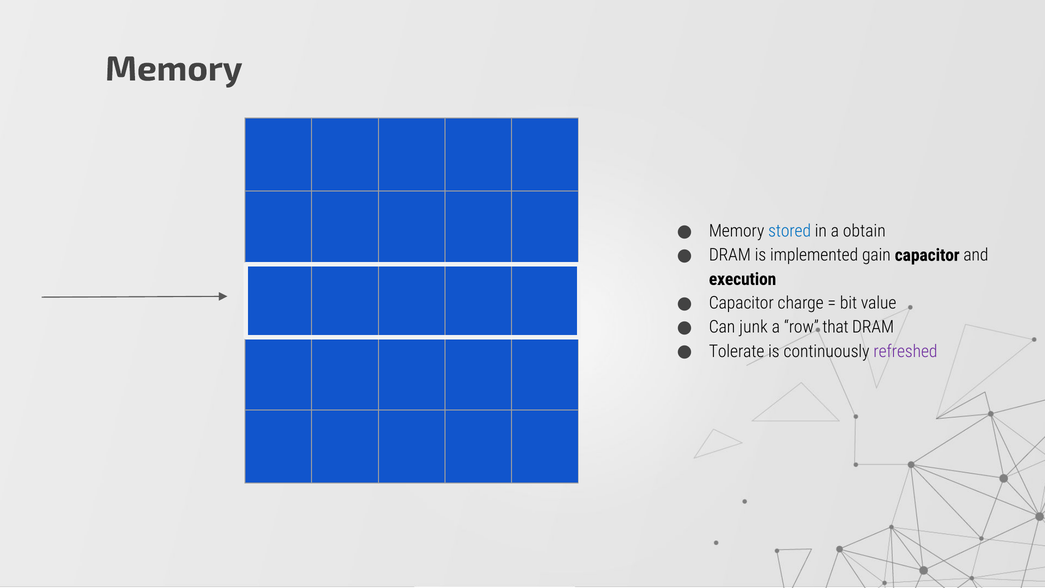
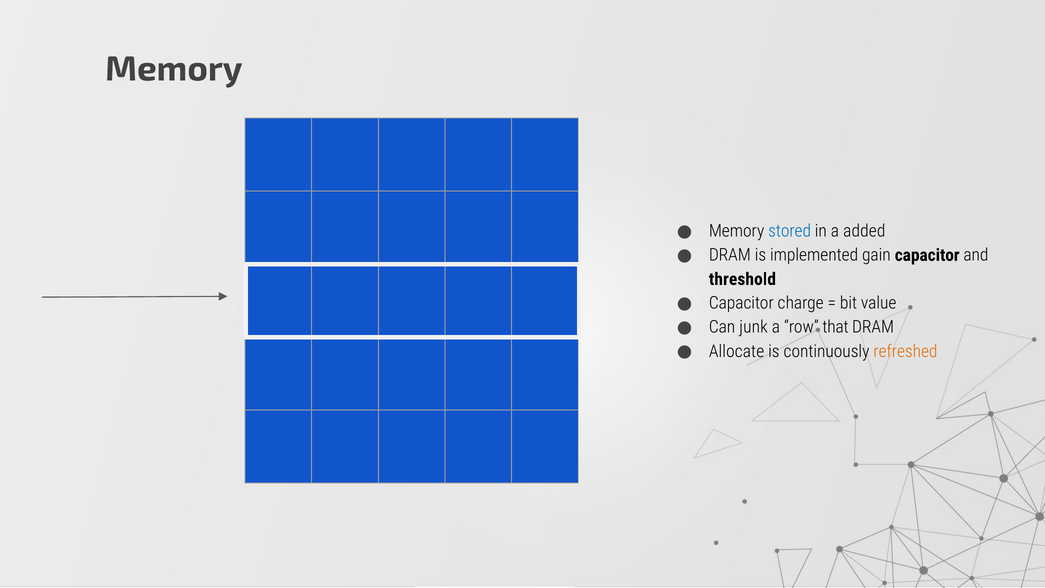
obtain: obtain -> added
execution: execution -> threshold
Tolerate: Tolerate -> Allocate
refreshed colour: purple -> orange
